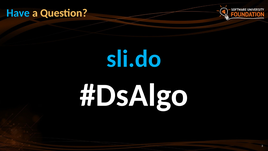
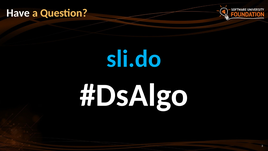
Have colour: light blue -> white
